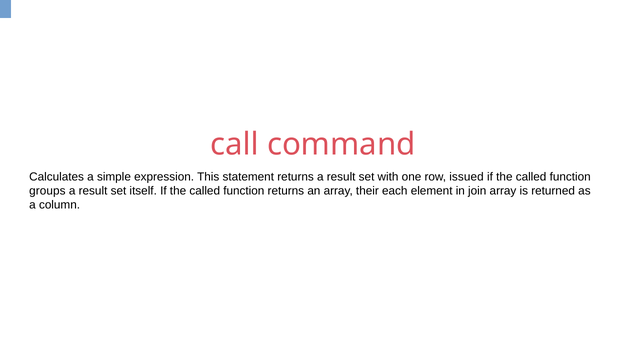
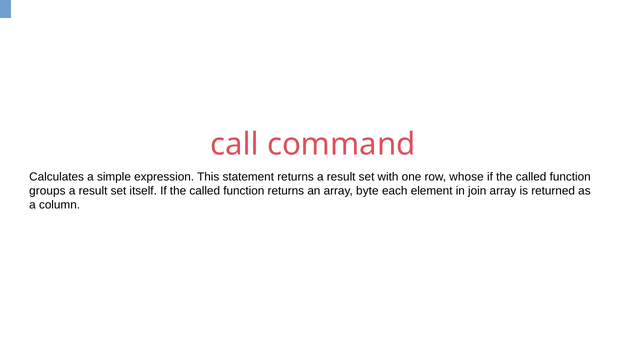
issued: issued -> whose
their: their -> byte
